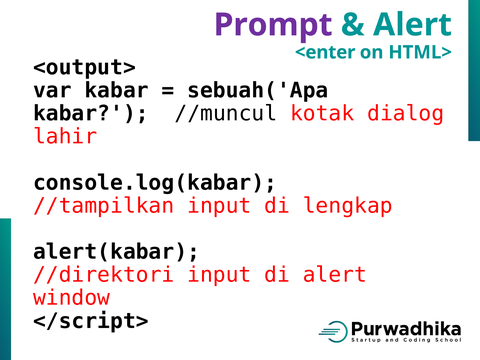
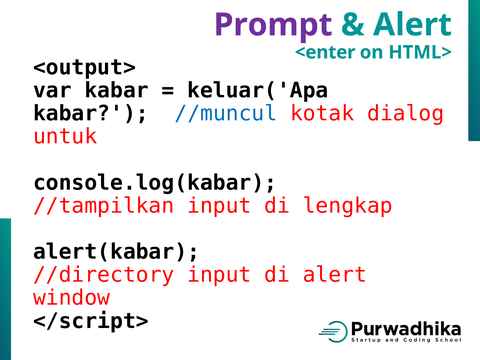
sebuah('Apa: sebuah('Apa -> keluar('Apa
//muncul colour: black -> blue
lahir: lahir -> untuk
//direktori: //direktori -> //directory
